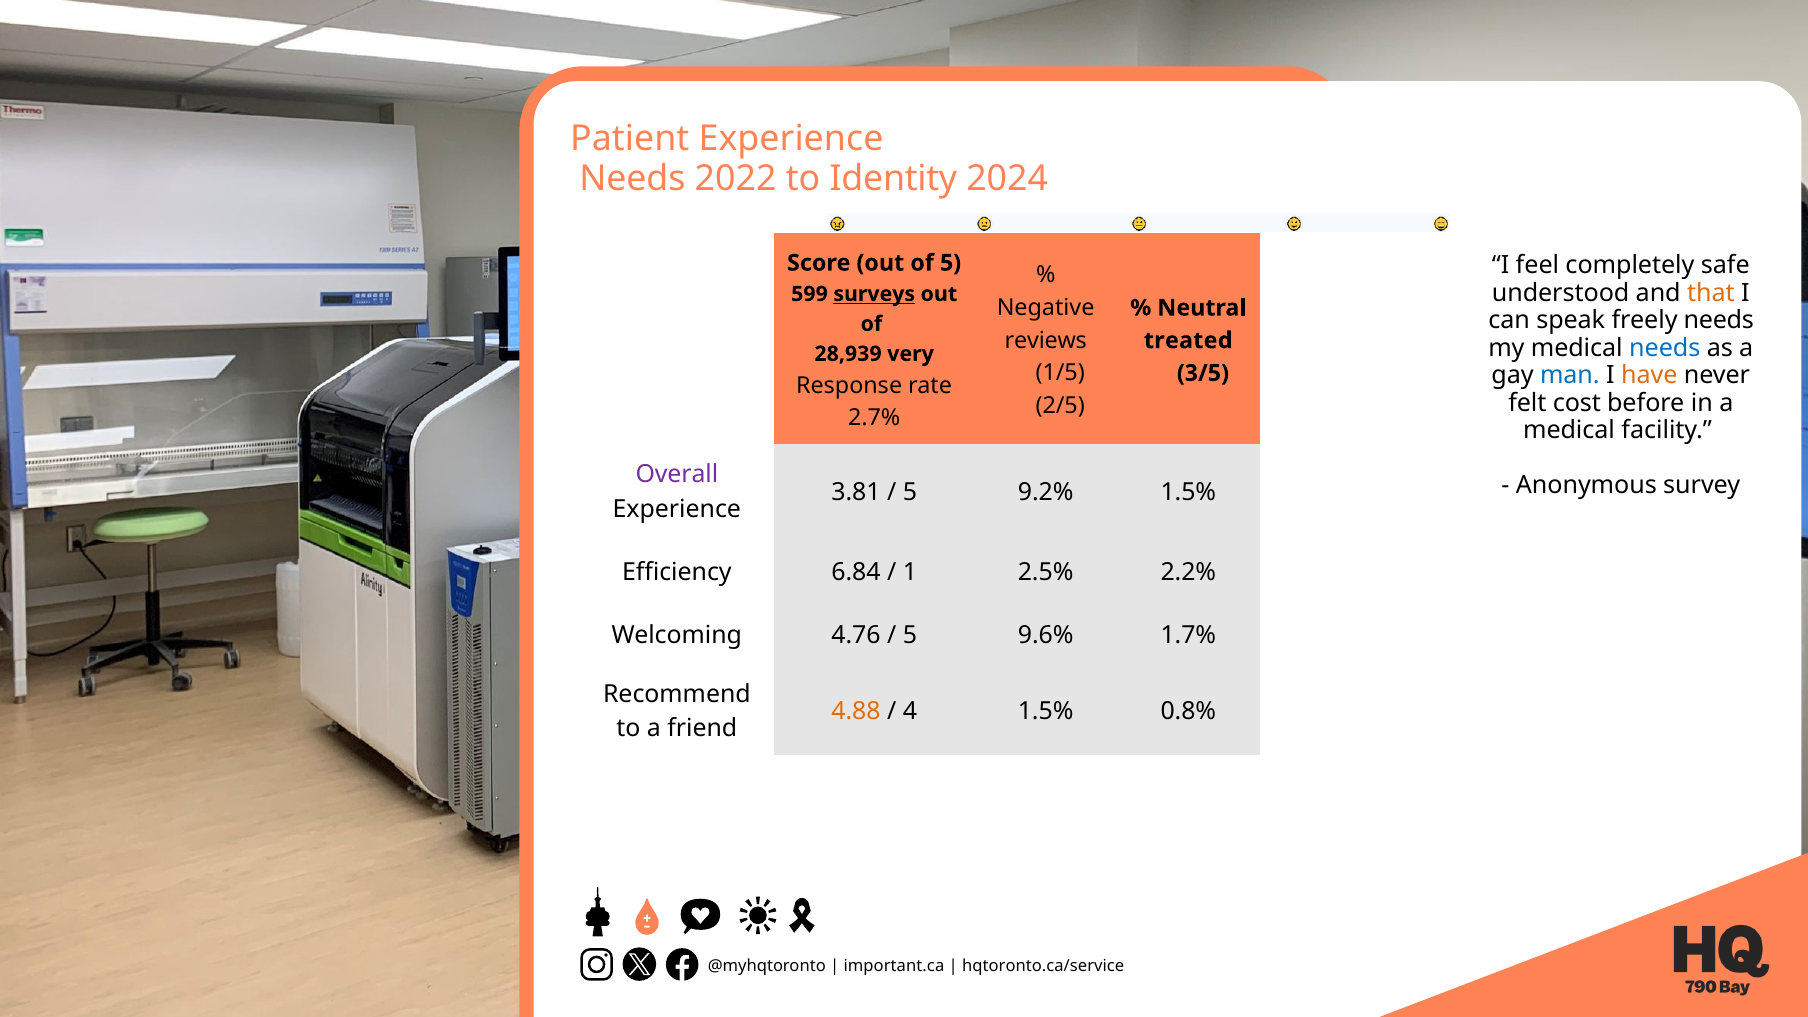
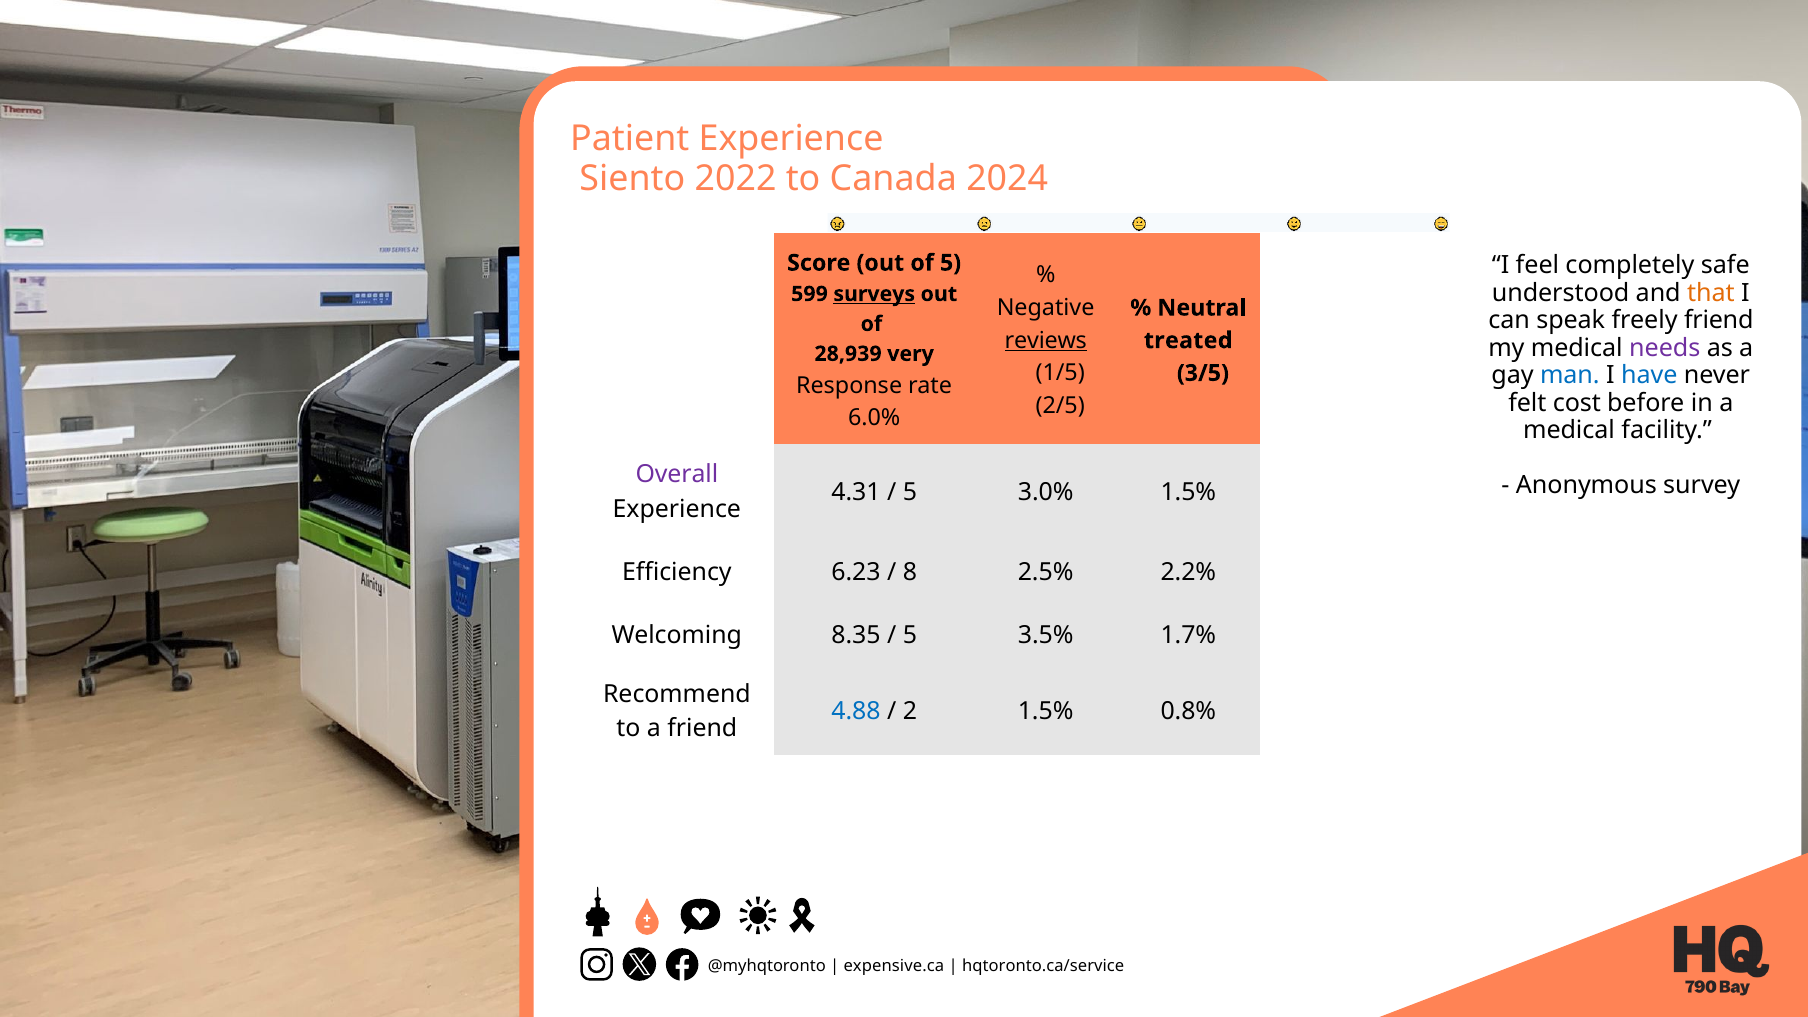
Needs at (632, 178): Needs -> Siento
Identity: Identity -> Canada
freely needs: needs -> friend
reviews underline: none -> present
needs at (1665, 348) colour: blue -> purple
have colour: orange -> blue
2.7%: 2.7% -> 6.0%
3.81: 3.81 -> 4.31
9.2%: 9.2% -> 3.0%
6.84: 6.84 -> 6.23
1: 1 -> 8
4.76: 4.76 -> 8.35
9.6%: 9.6% -> 3.5%
4.88 colour: orange -> blue
4: 4 -> 2
important.ca: important.ca -> expensive.ca
